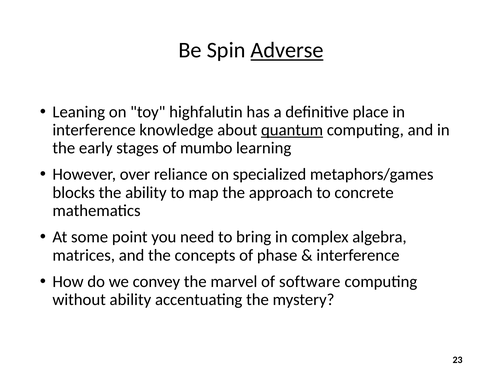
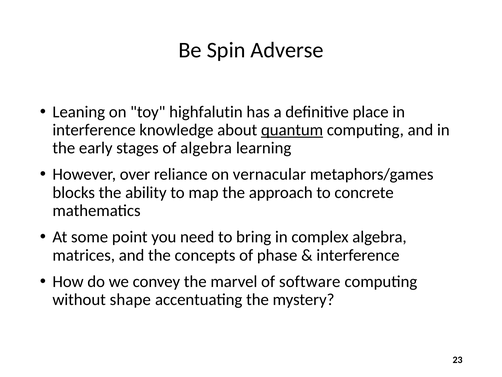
Adverse underline: present -> none
of mumbo: mumbo -> algebra
specialized: specialized -> vernacular
without ability: ability -> shape
